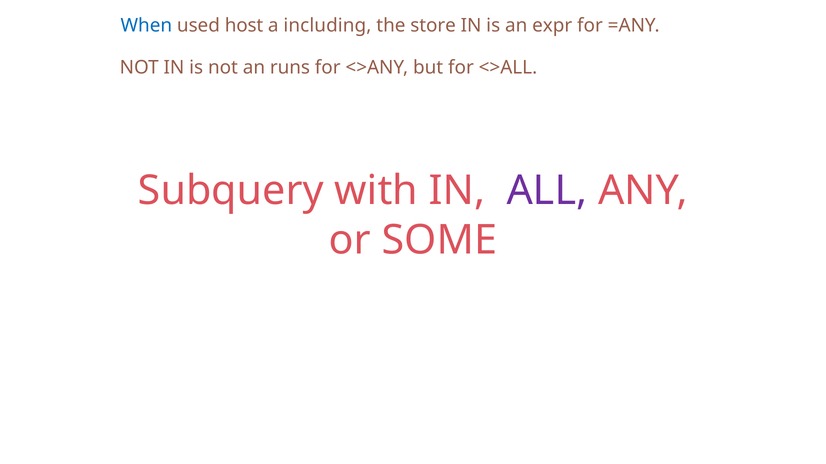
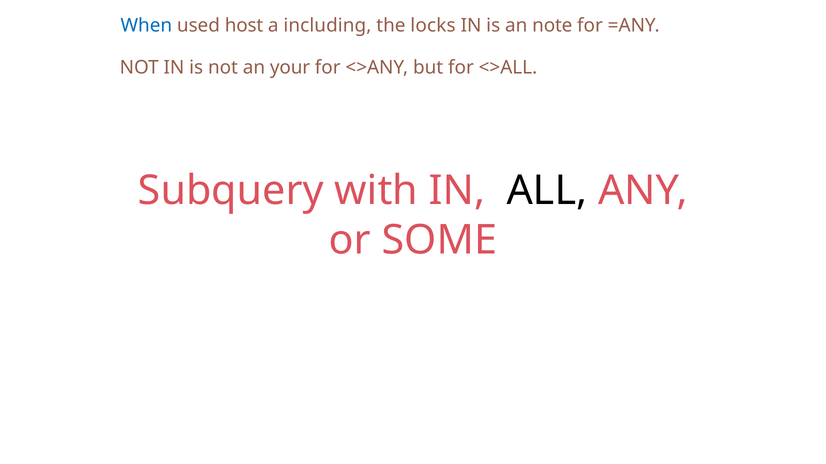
store: store -> locks
expr: expr -> note
runs: runs -> your
ALL colour: purple -> black
